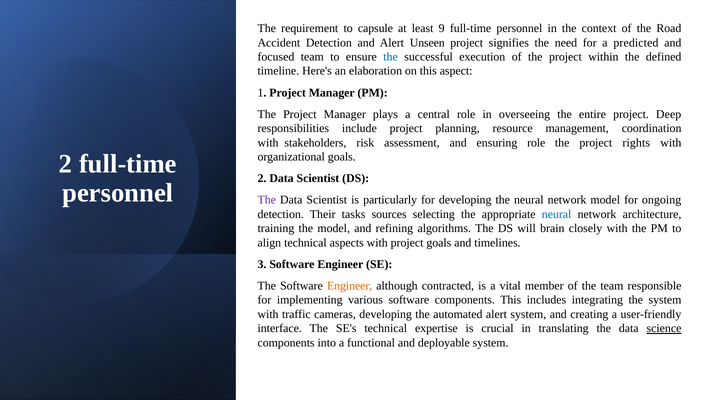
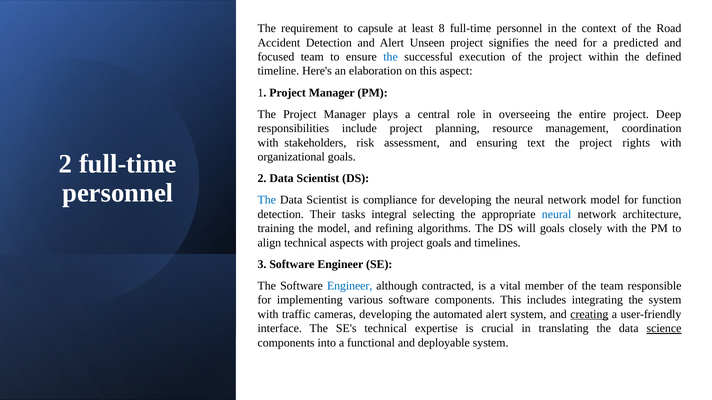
9: 9 -> 8
ensuring role: role -> text
The at (267, 200) colour: purple -> blue
particularly: particularly -> compliance
ongoing: ongoing -> function
sources: sources -> integral
will brain: brain -> goals
Engineer at (350, 286) colour: orange -> blue
creating underline: none -> present
